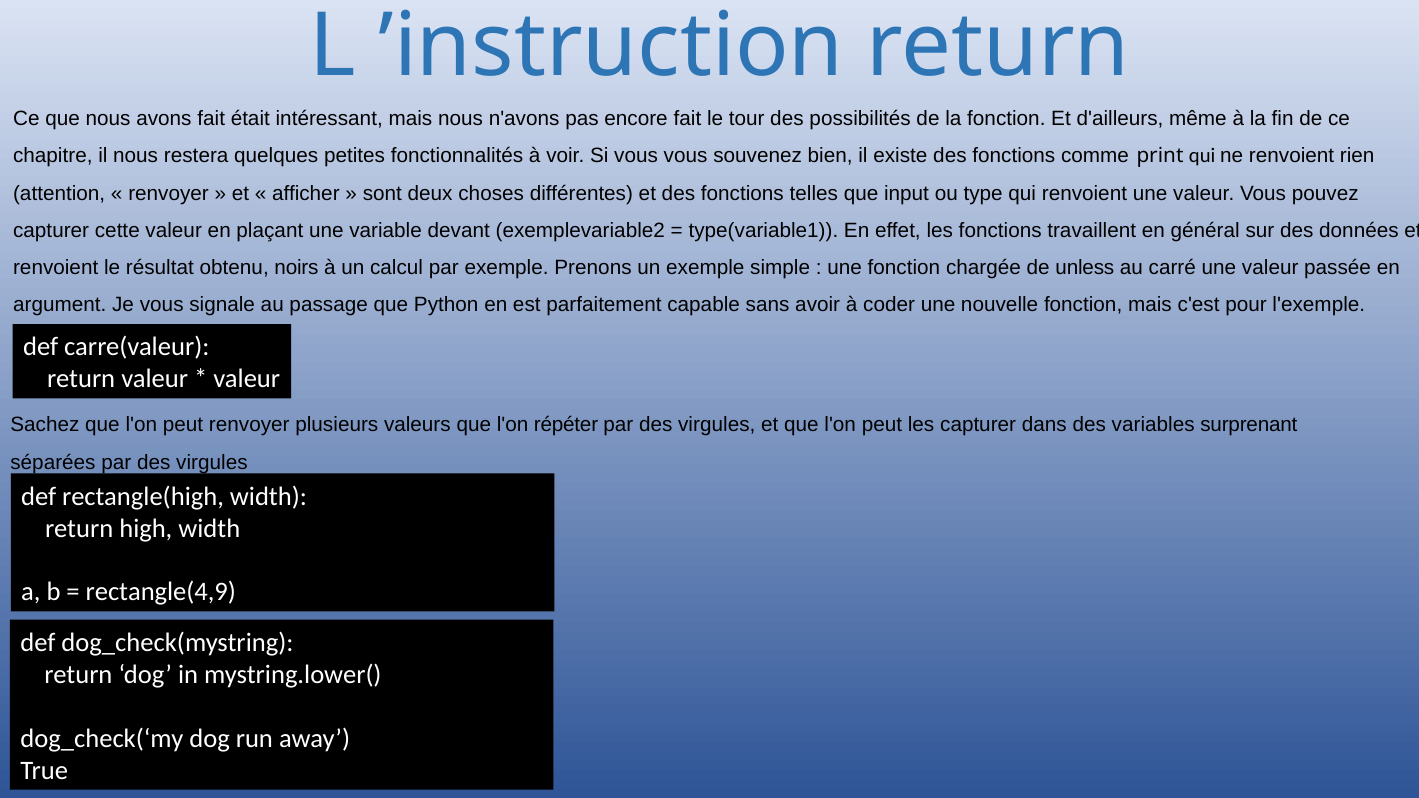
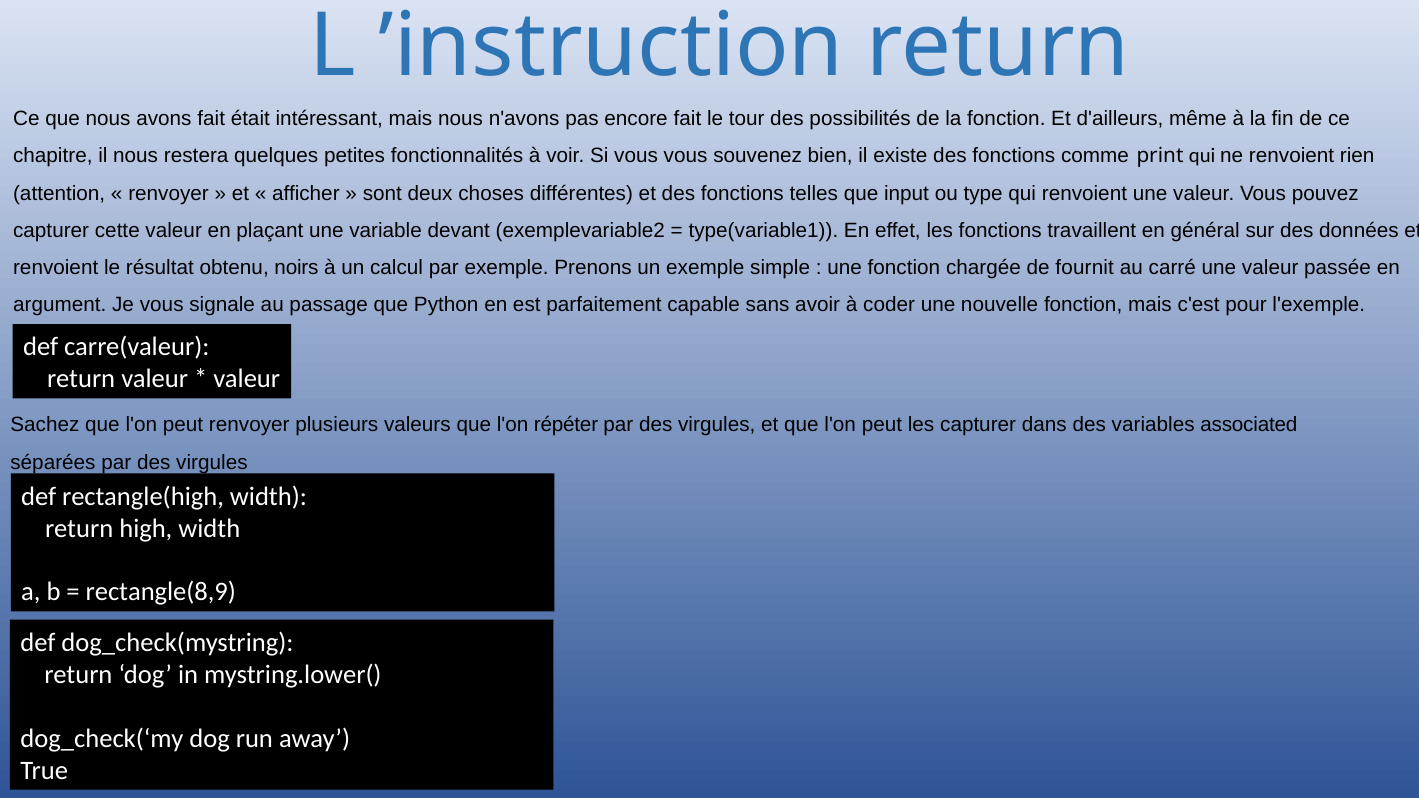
unless: unless -> fournit
surprenant: surprenant -> associated
rectangle(4,9: rectangle(4,9 -> rectangle(8,9
